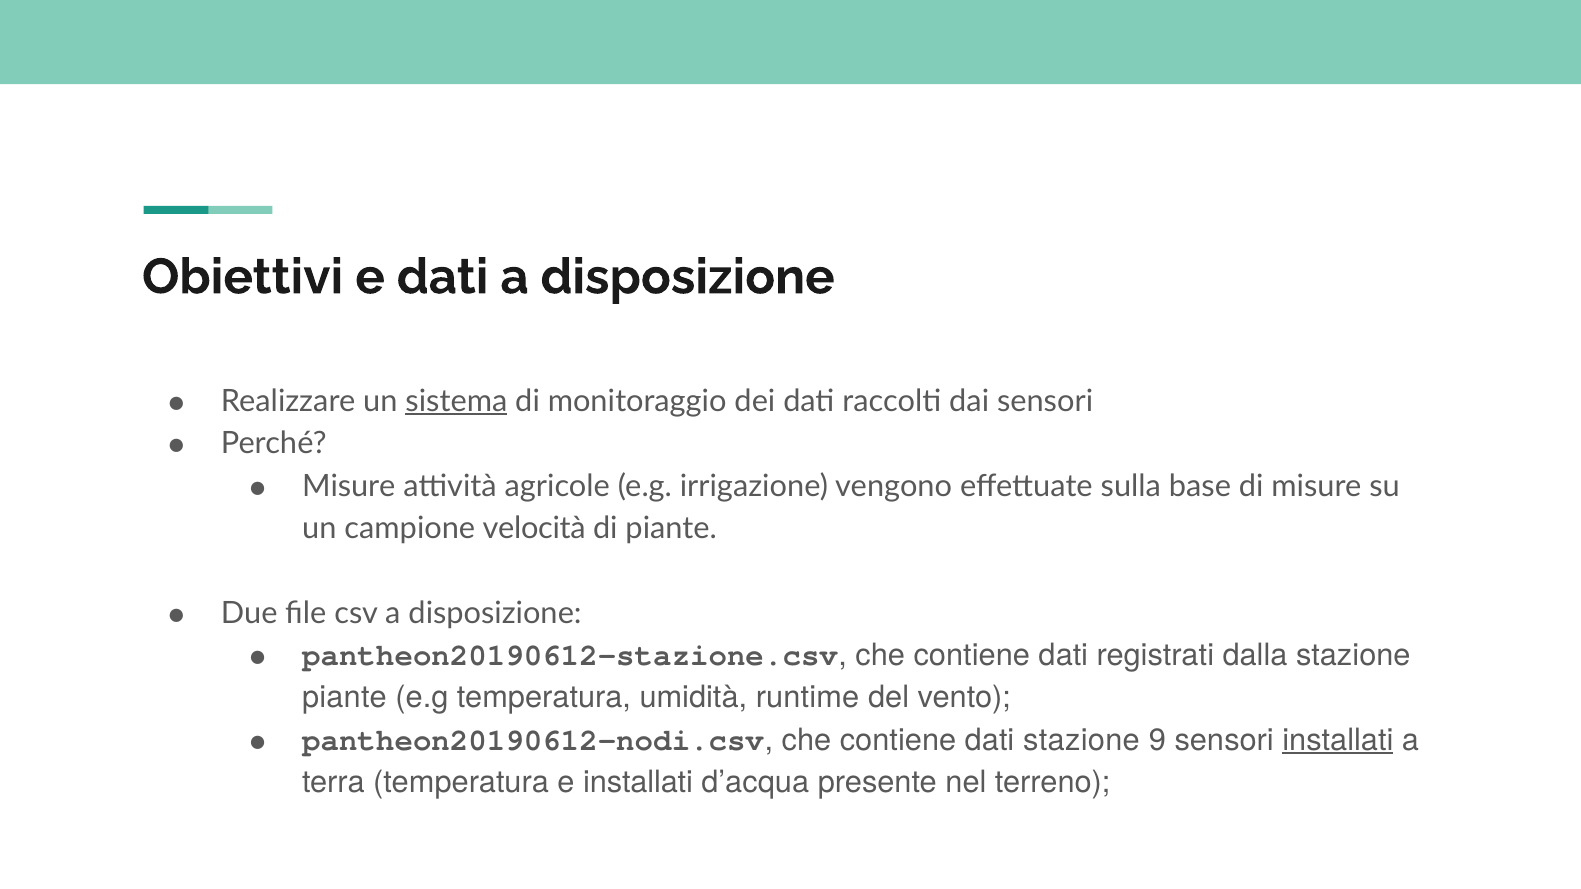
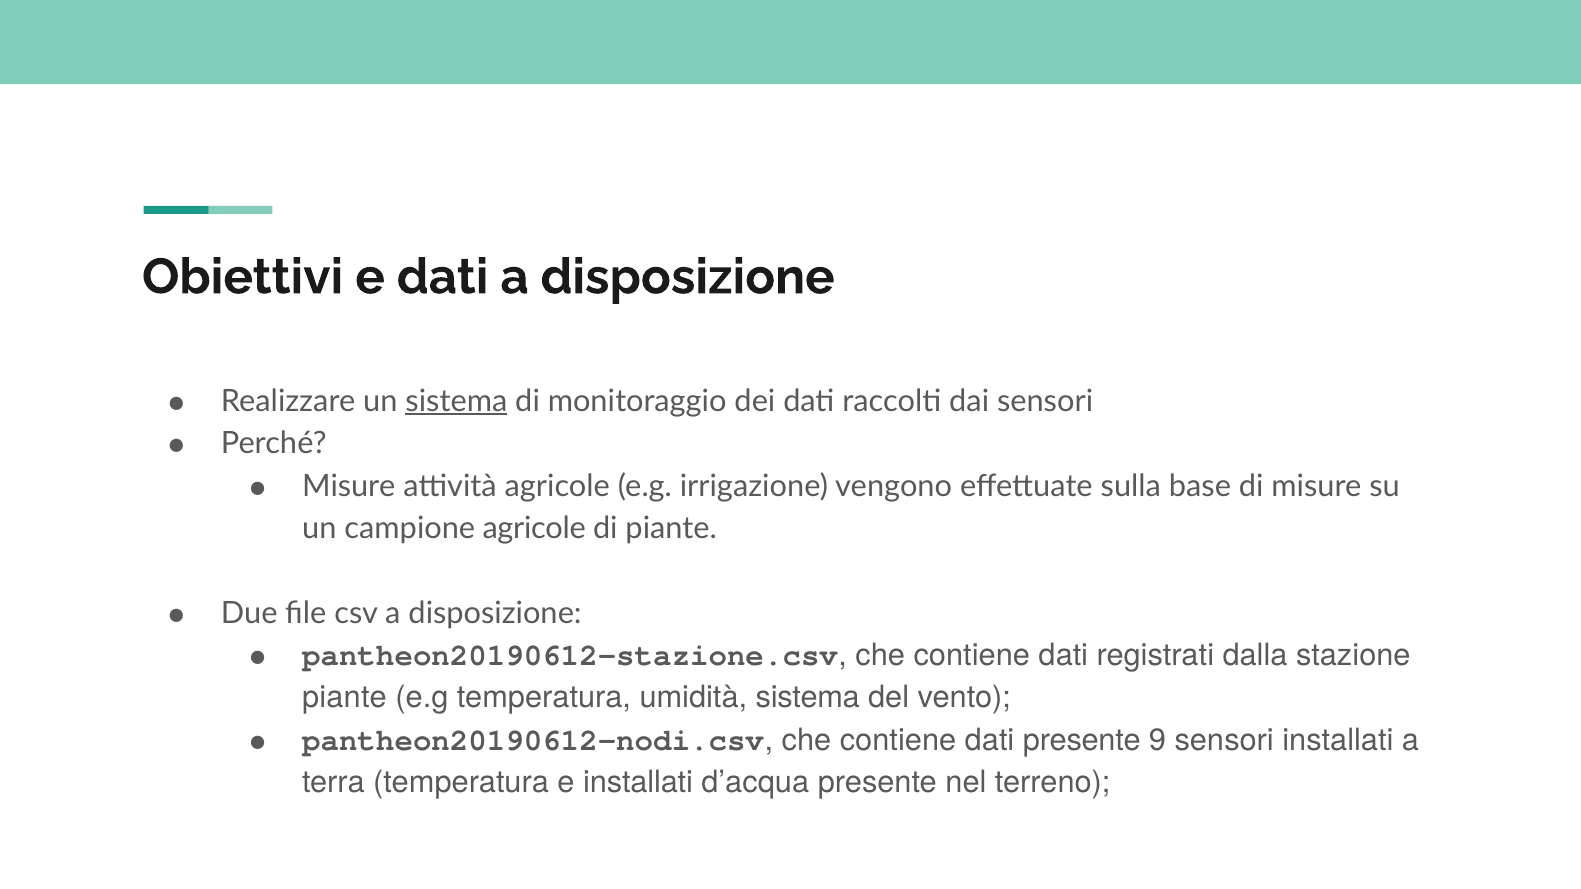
campione velocità: velocità -> agricole
umidità runtime: runtime -> sistema
dati stazione: stazione -> presente
installati at (1338, 740) underline: present -> none
